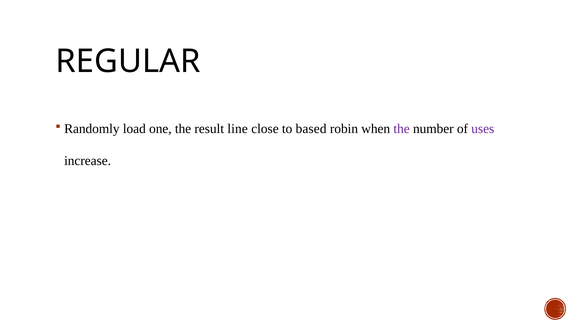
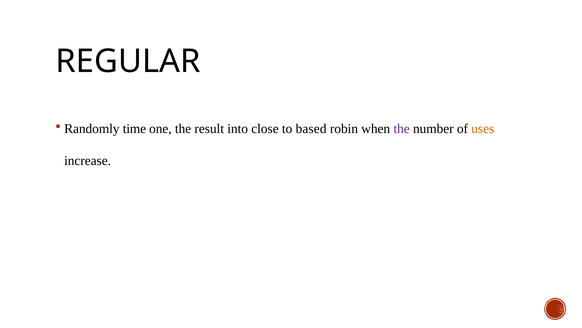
load: load -> time
line: line -> into
uses colour: purple -> orange
